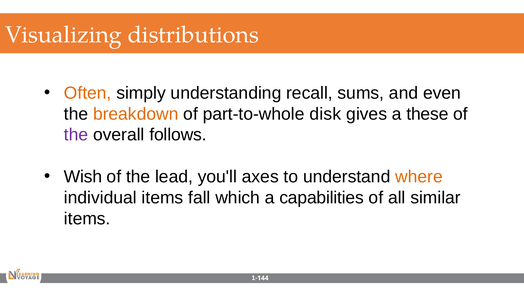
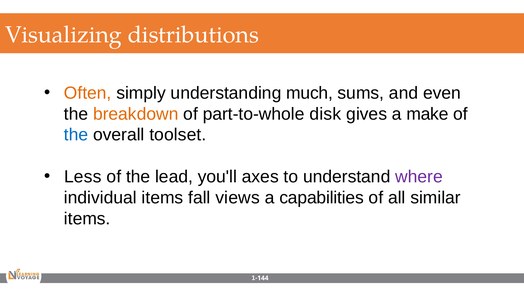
recall: recall -> much
these: these -> make
the at (76, 135) colour: purple -> blue
follows: follows -> toolset
Wish: Wish -> Less
where colour: orange -> purple
which: which -> views
